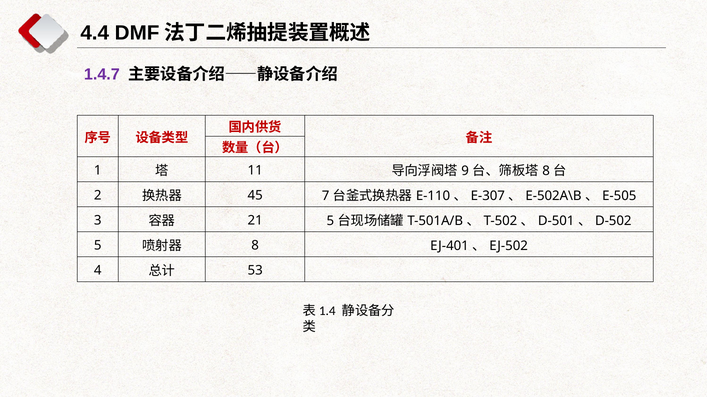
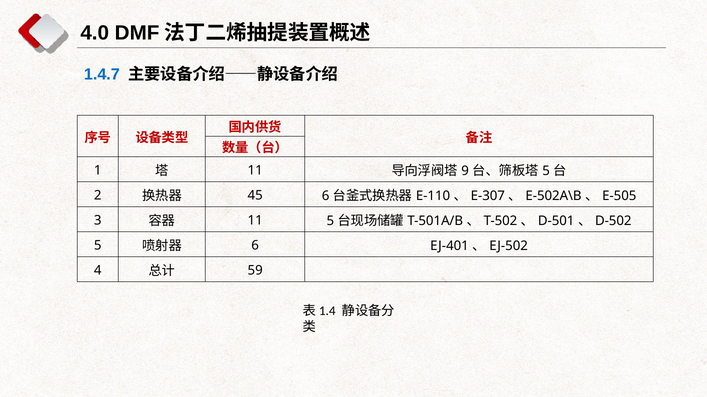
4.4: 4.4 -> 4.0
1.4.7 colour: purple -> blue
8 at (546, 171): 8 -> 5
45 7: 7 -> 6
21 at (255, 221): 21 -> 11
8 at (255, 246): 8 -> 6
53: 53 -> 59
